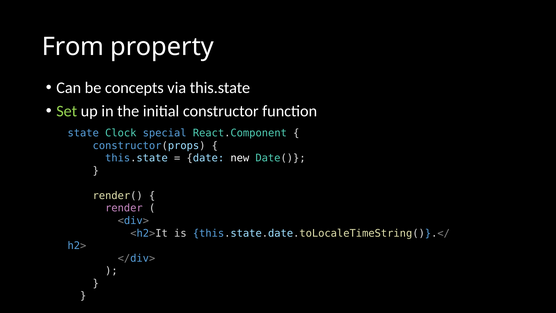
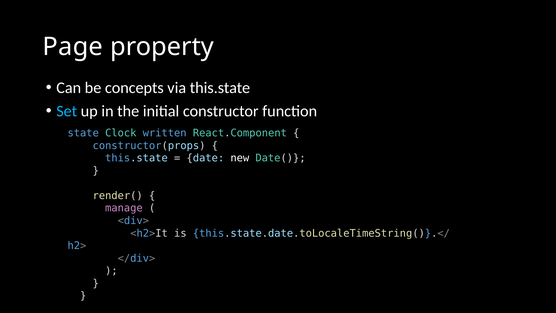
From: From -> Page
Set colour: light green -> light blue
special: special -> written
render: render -> manage
